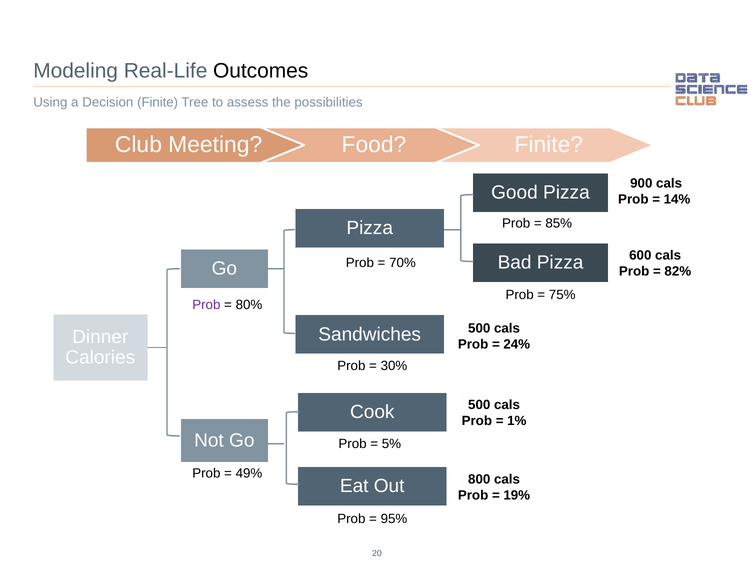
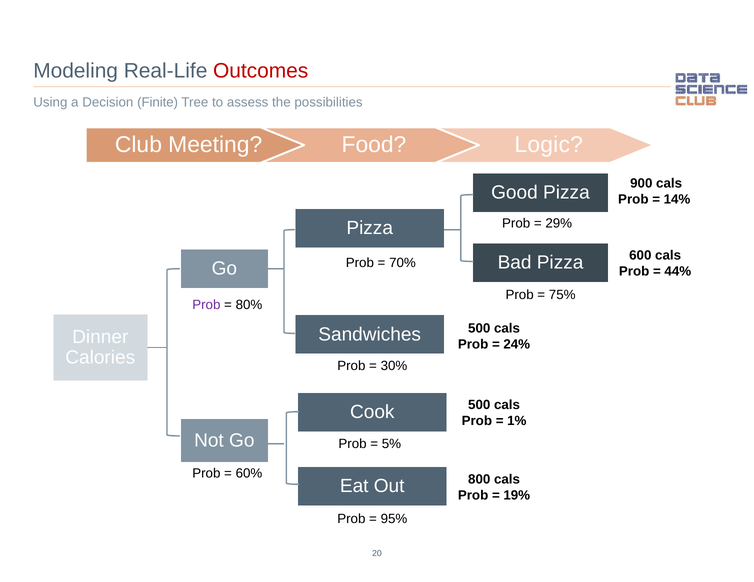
Outcomes colour: black -> red
Food Finite: Finite -> Logic
85%: 85% -> 29%
82%: 82% -> 44%
49%: 49% -> 60%
